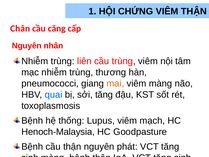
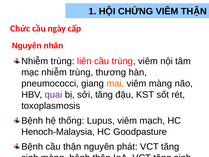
Chân: Chân -> Chức
căng: căng -> ngày
quai colour: blue -> purple
